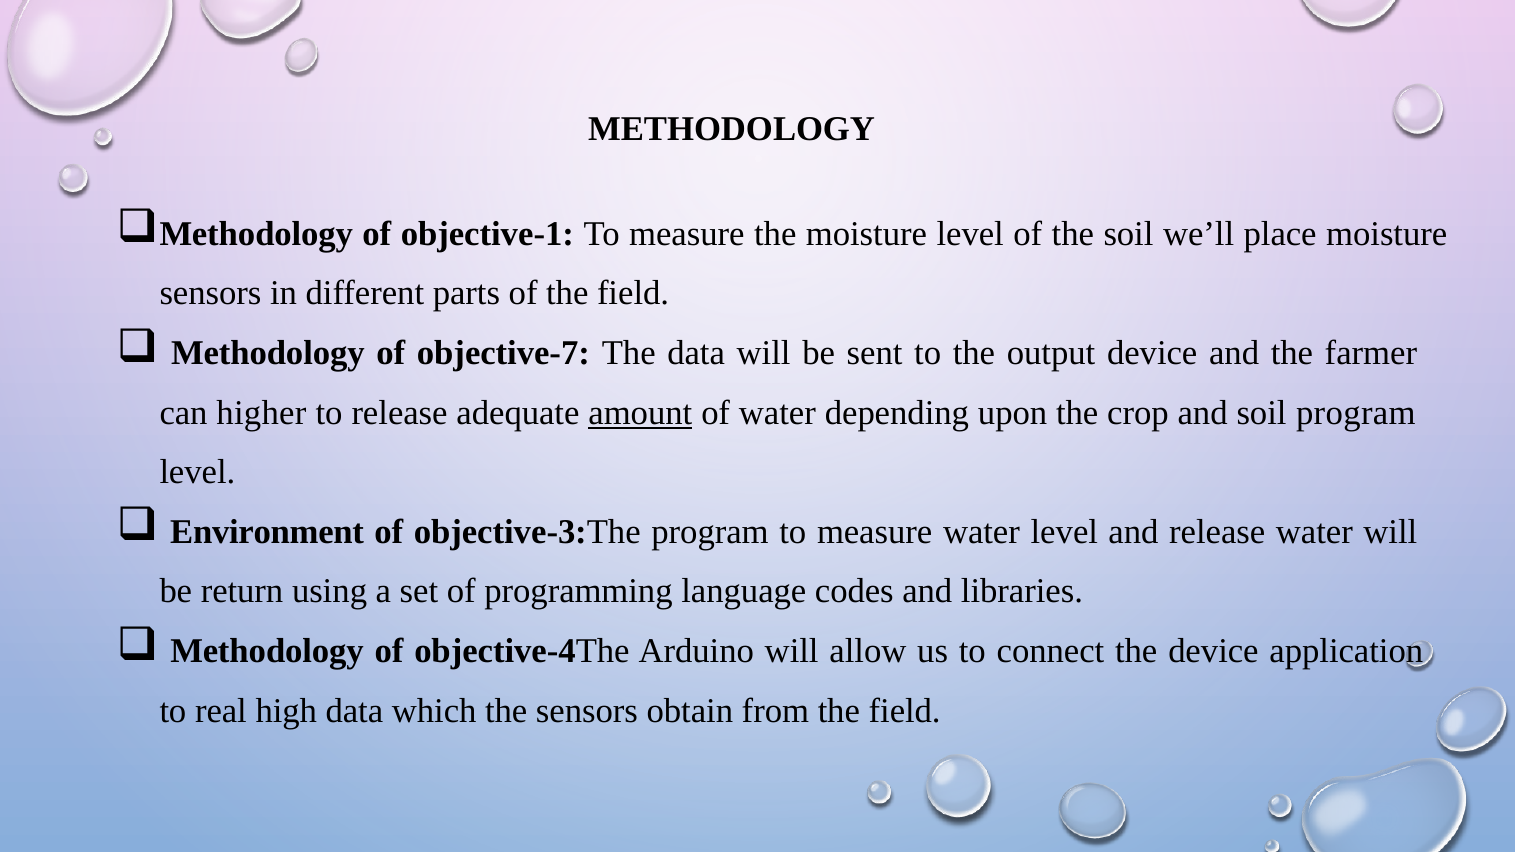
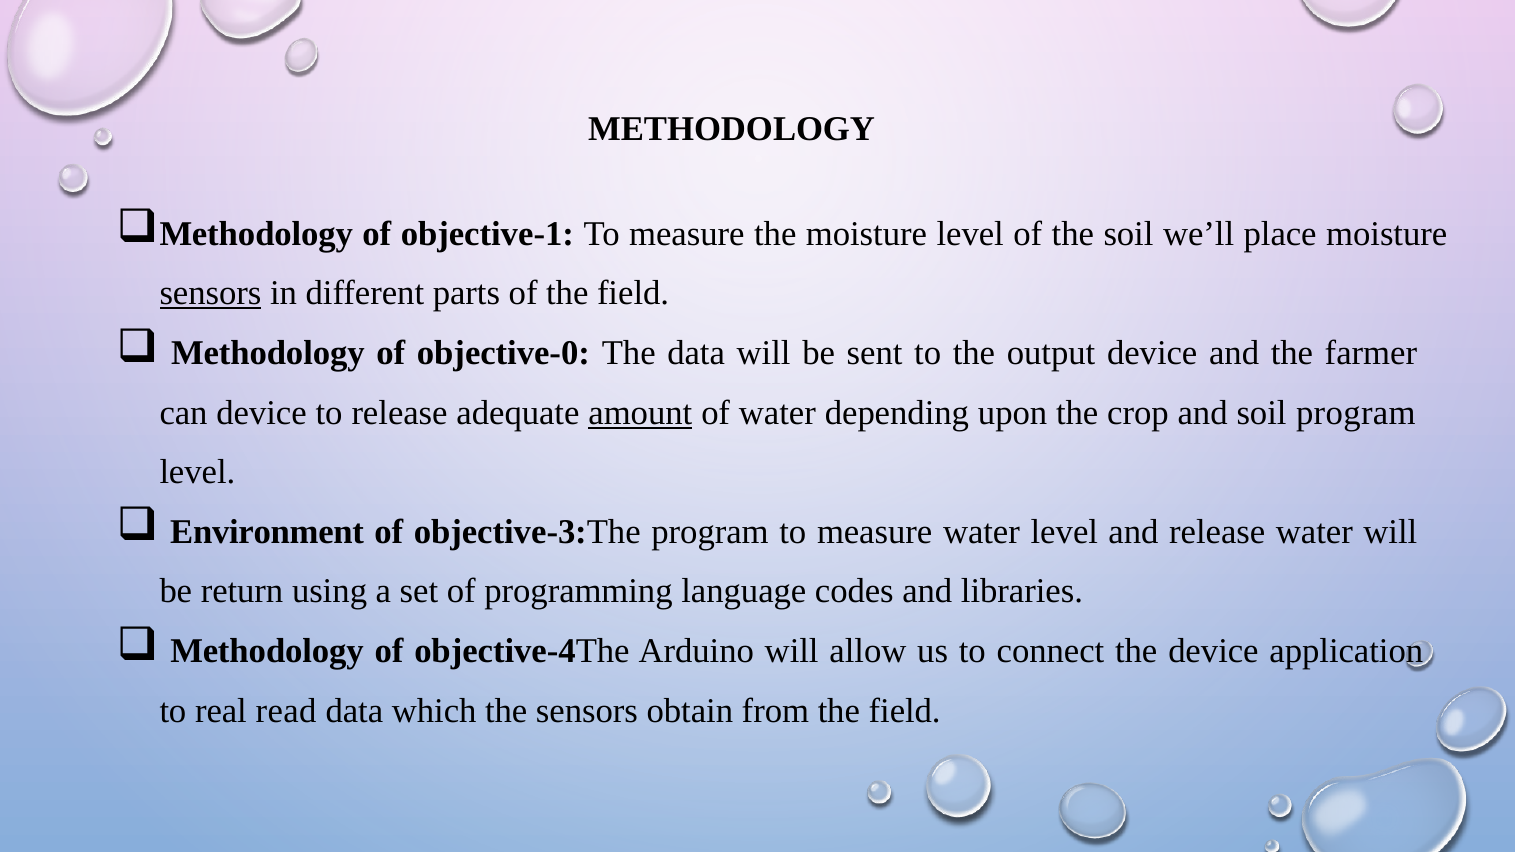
sensors at (210, 293) underline: none -> present
objective-7: objective-7 -> objective-0
can higher: higher -> device
high: high -> read
